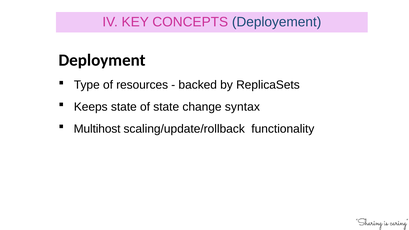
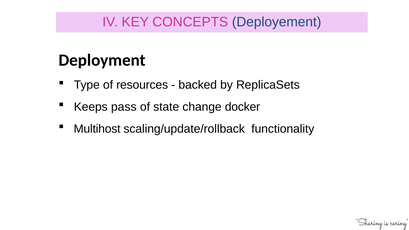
Keeps state: state -> pass
syntax: syntax -> docker
